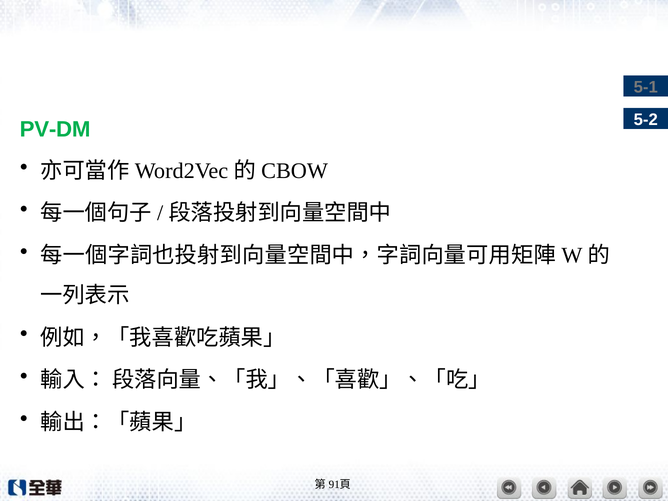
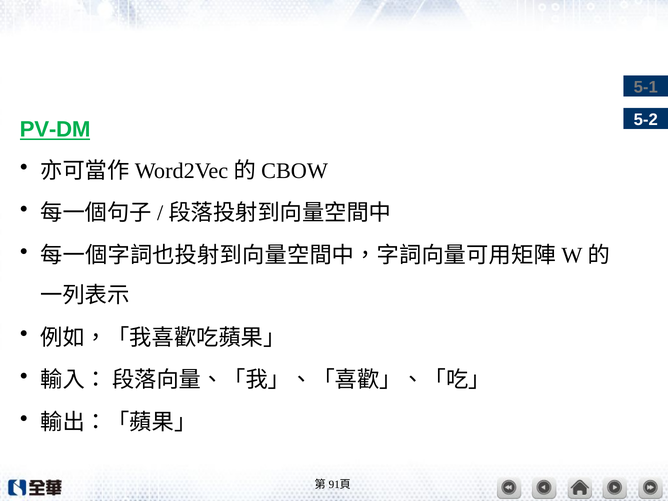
PV-DM underline: none -> present
